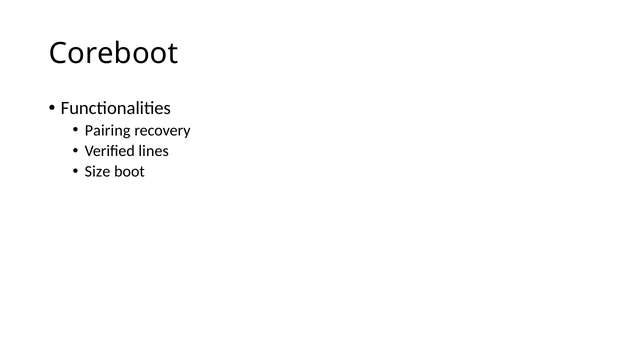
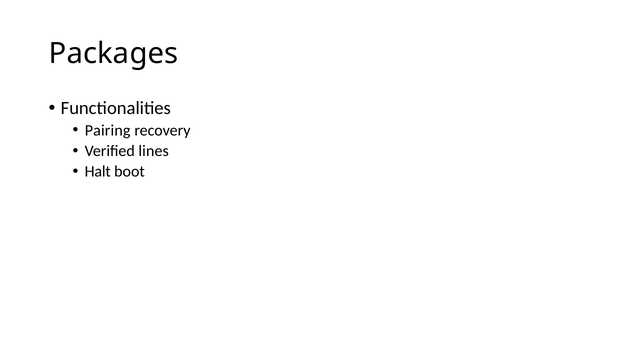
Coreboot: Coreboot -> Packages
Size: Size -> Halt
